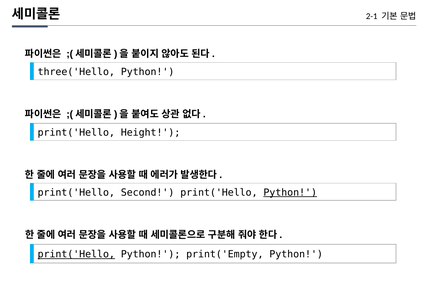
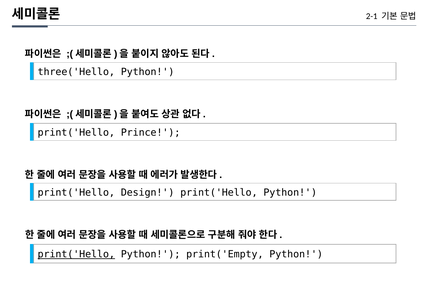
Height: Height -> Prince
Second: Second -> Design
Python at (290, 193) underline: present -> none
